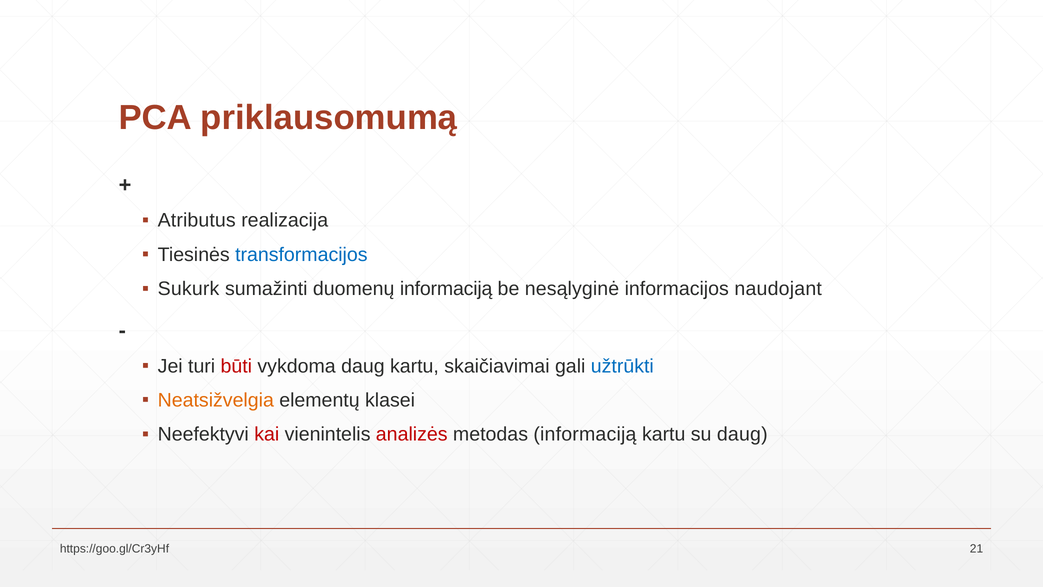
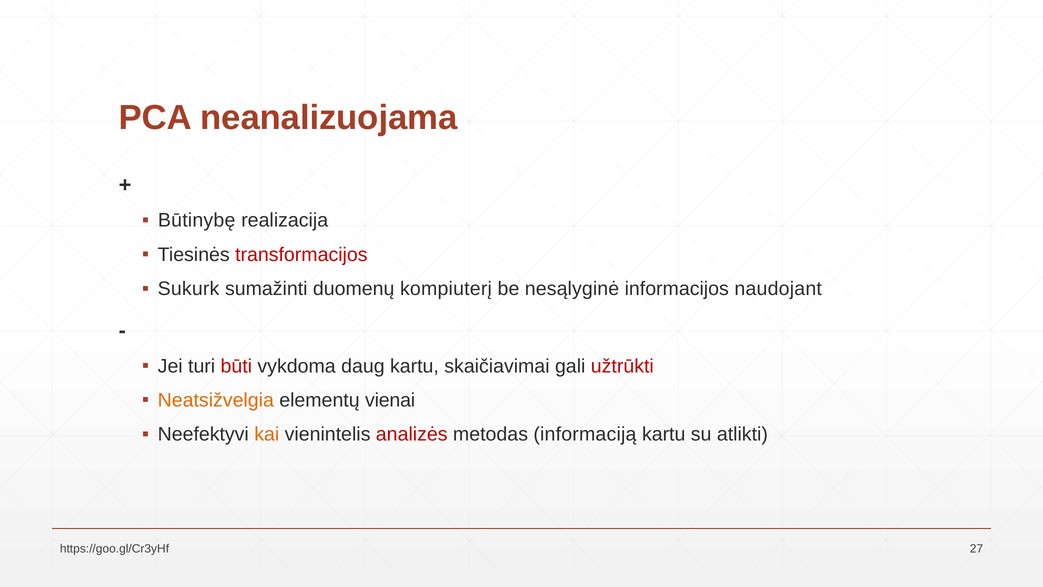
priklausomumą: priklausomumą -> neanalizuojama
Atributus: Atributus -> Būtinybę
transformacijos colour: blue -> red
duomenų informaciją: informaciją -> kompiuterį
užtrūkti colour: blue -> red
klasei: klasei -> vienai
kai colour: red -> orange
su daug: daug -> atlikti
21: 21 -> 27
